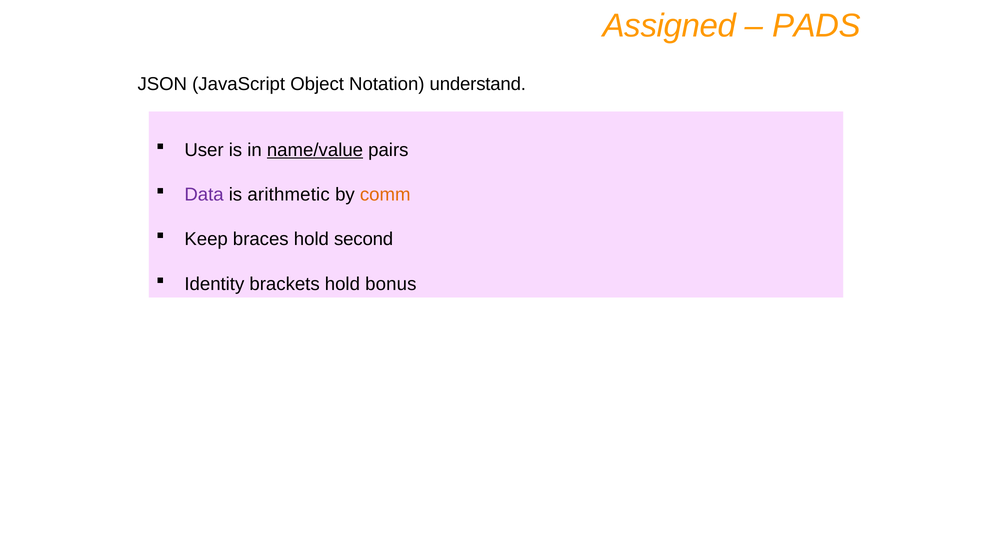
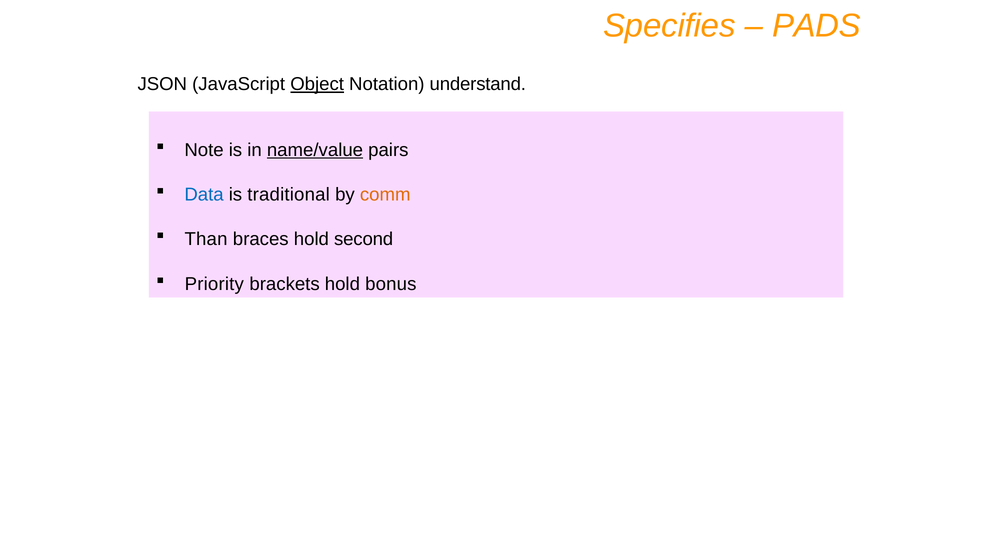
Assigned: Assigned -> Specifies
Object underline: none -> present
User: User -> Note
Data colour: purple -> blue
arithmetic: arithmetic -> traditional
Keep: Keep -> Than
Identity: Identity -> Priority
